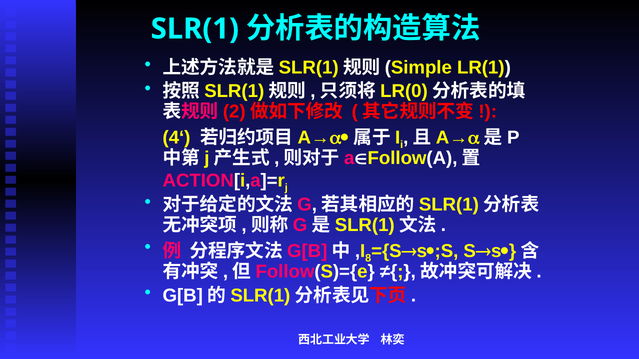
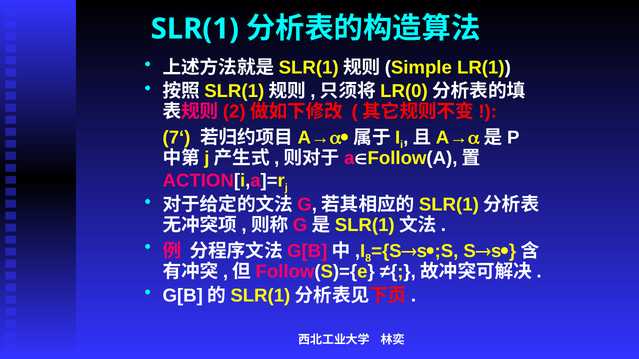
4‘: 4‘ -> 7‘
